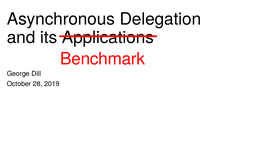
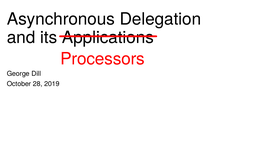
Benchmark: Benchmark -> Processors
